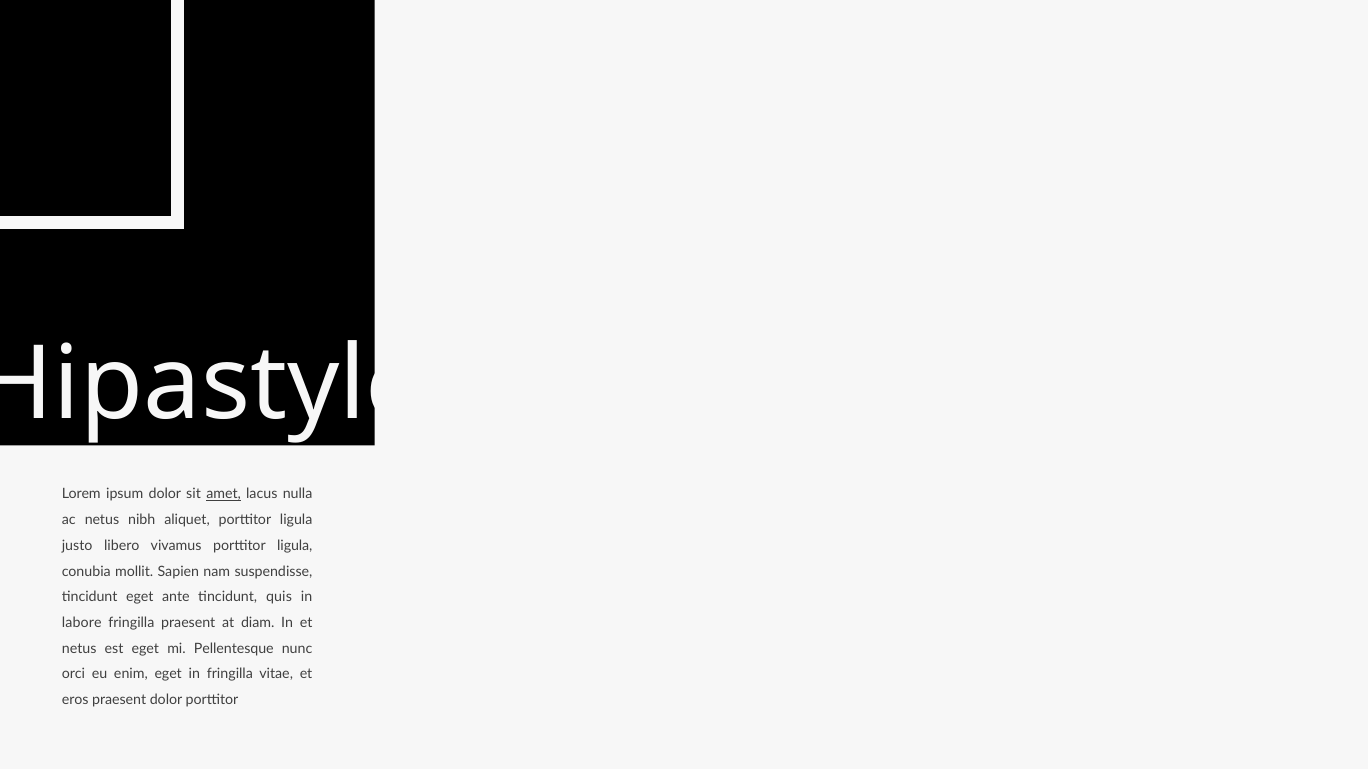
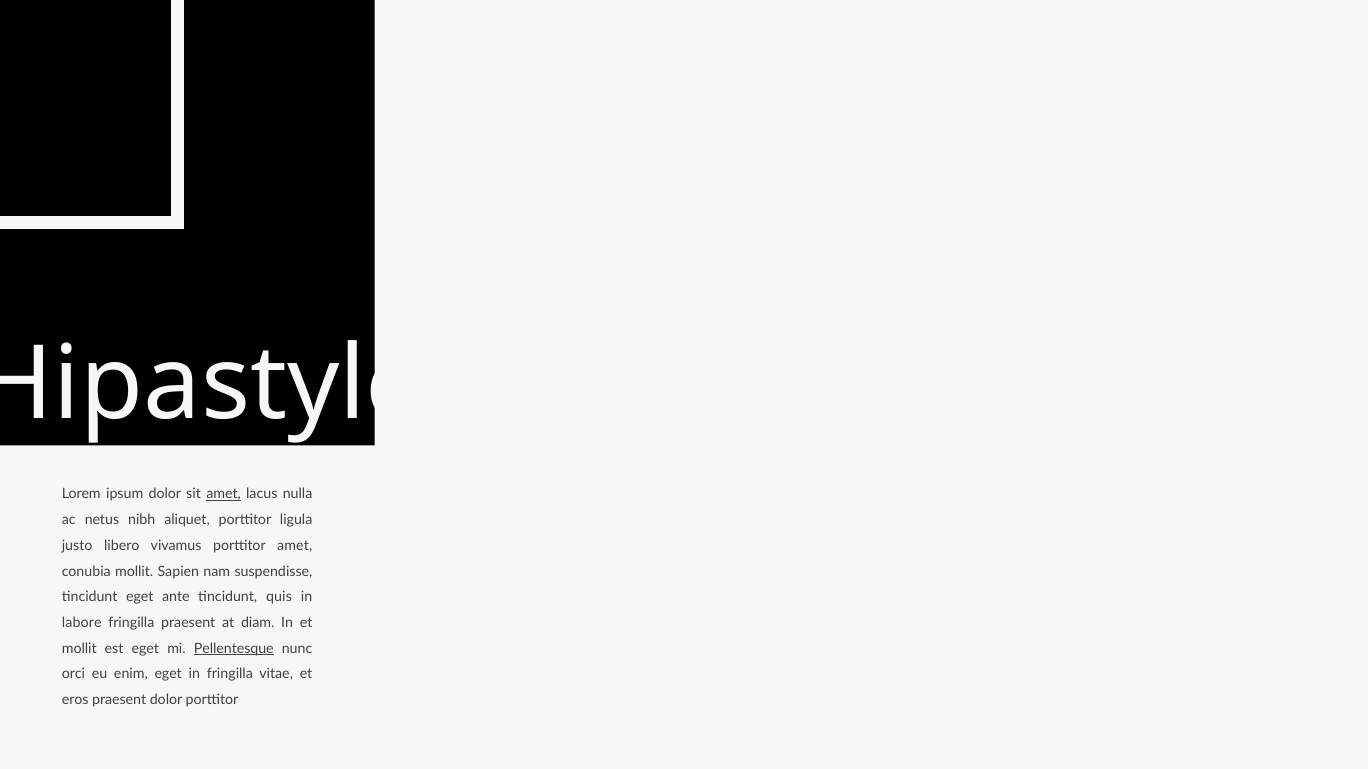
vivamus porttitor ligula: ligula -> amet
netus at (79, 649): netus -> mollit
Pellentesque underline: none -> present
